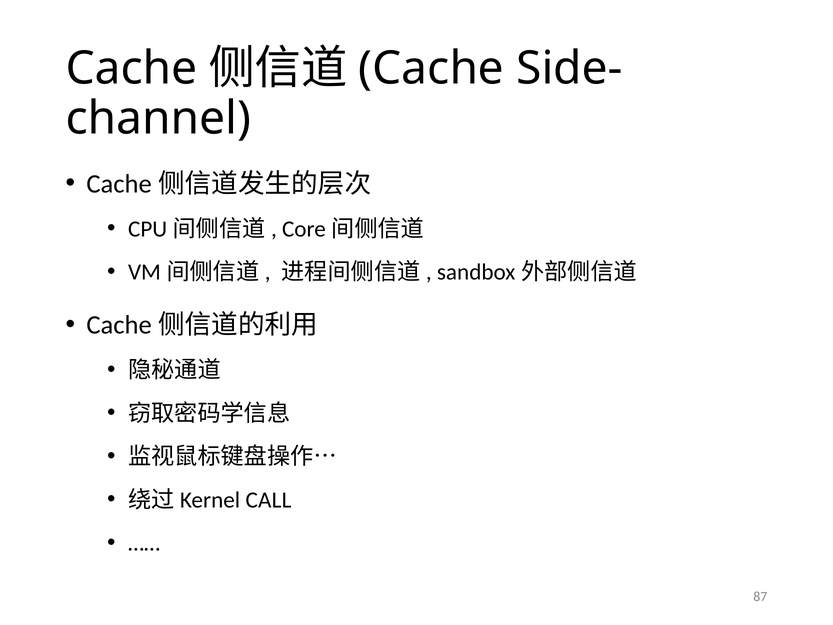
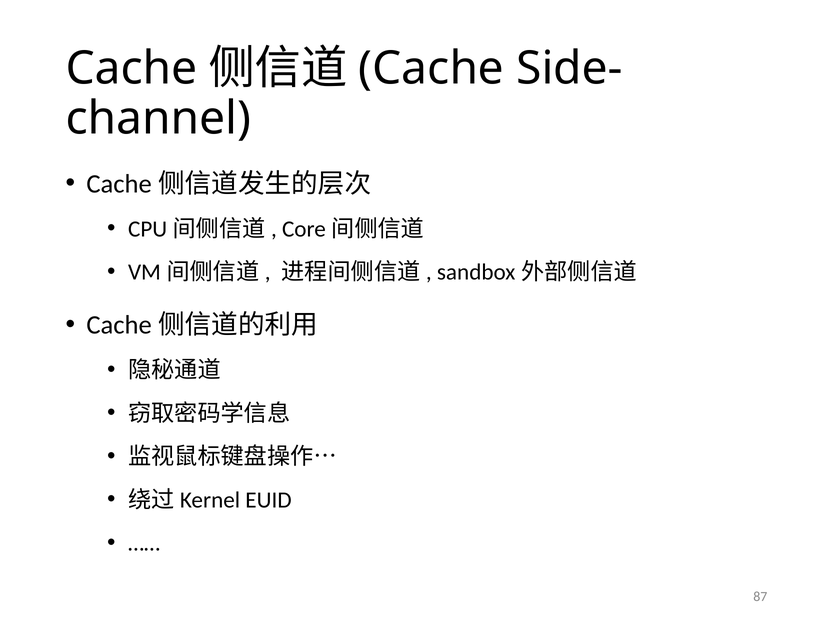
CALL: CALL -> EUID
